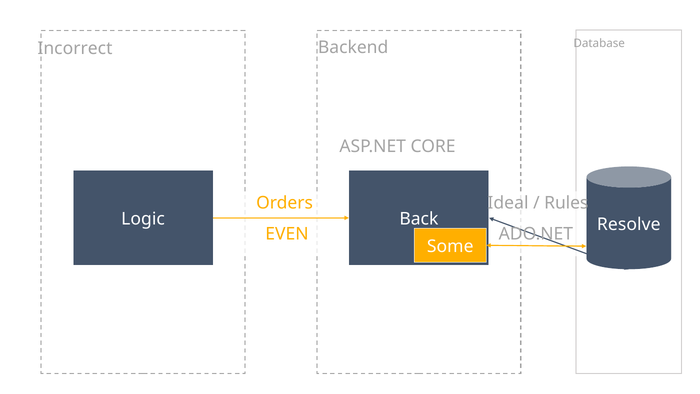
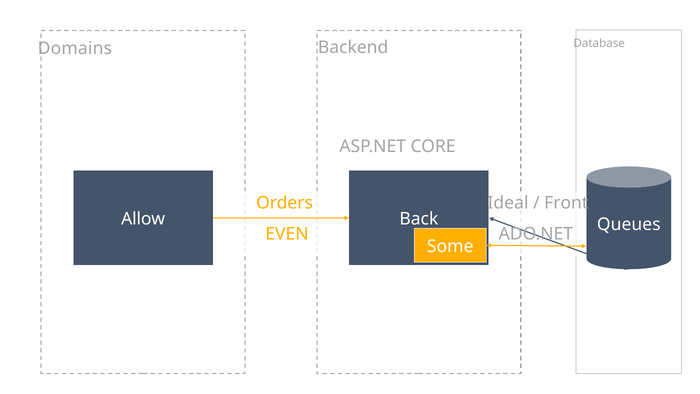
Incorrect: Incorrect -> Domains
Rules: Rules -> Front
Logic: Logic -> Allow
Resolve: Resolve -> Queues
